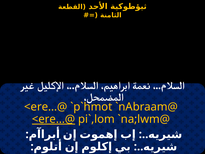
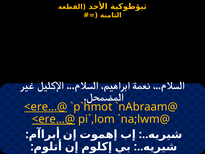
<ere...@ at (46, 107) underline: none -> present
